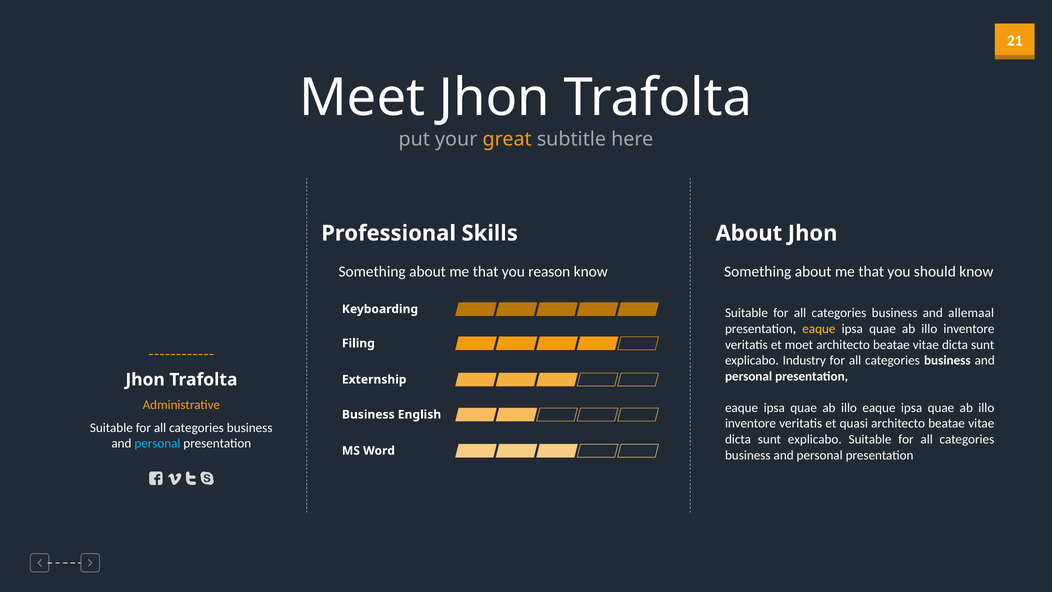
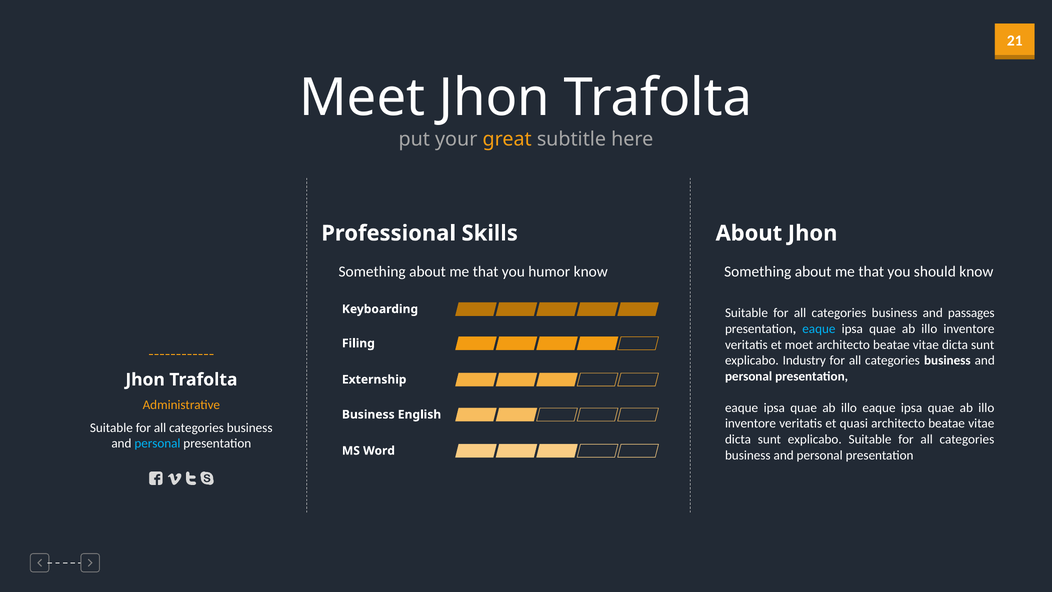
reason: reason -> humor
allemaal: allemaal -> passages
eaque at (819, 329) colour: yellow -> light blue
